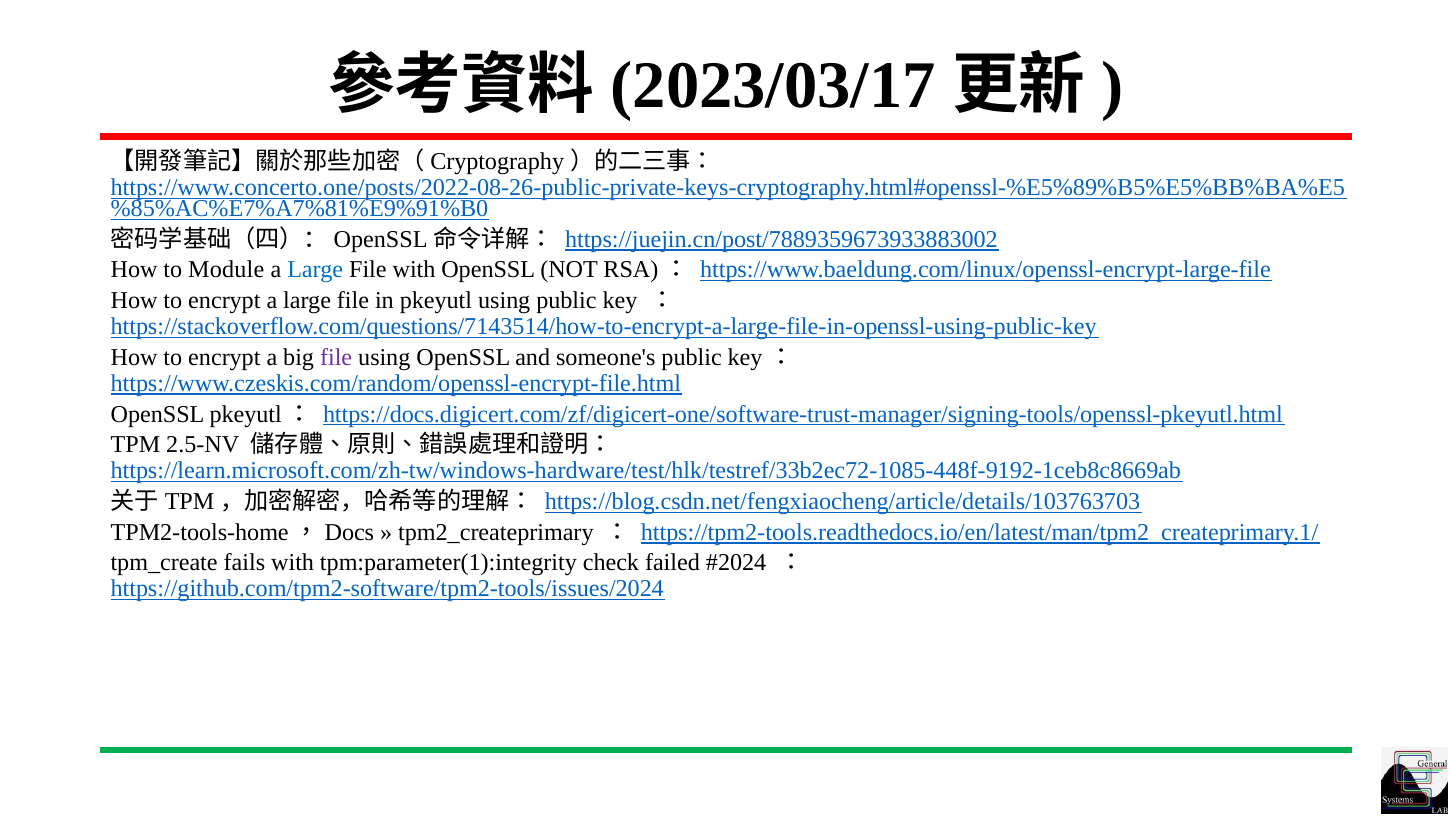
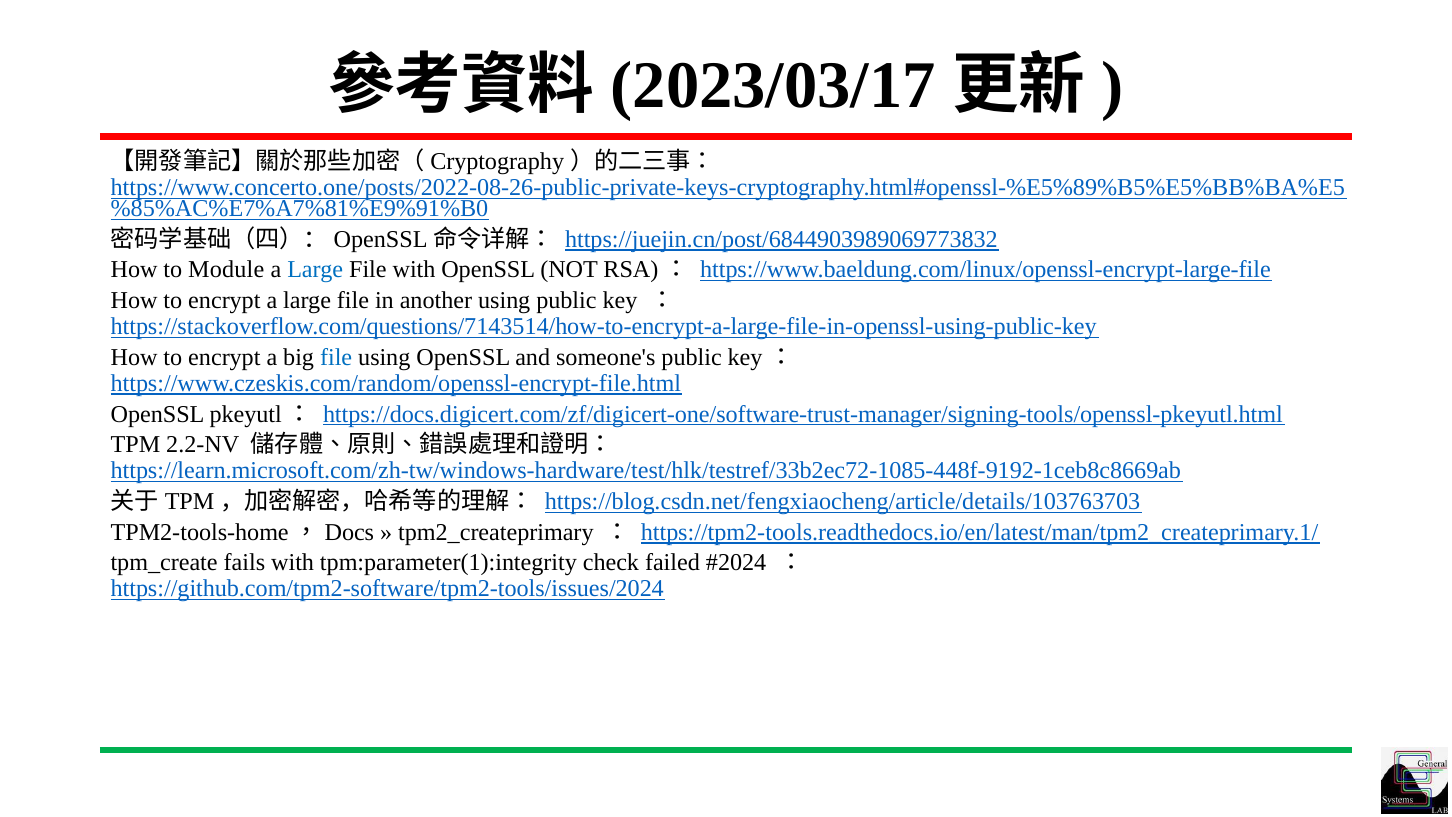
https://juejin.cn/post/7889359673933883002: https://juejin.cn/post/7889359673933883002 -> https://juejin.cn/post/6844903989069773832
pkeyutl: pkeyutl -> another
file at (336, 357) colour: purple -> blue
2.5-NV: 2.5-NV -> 2.2-NV
